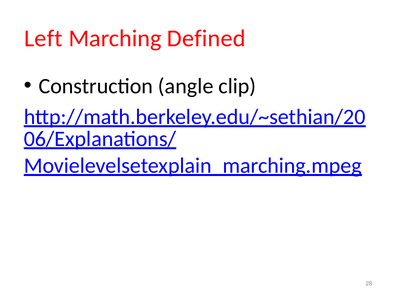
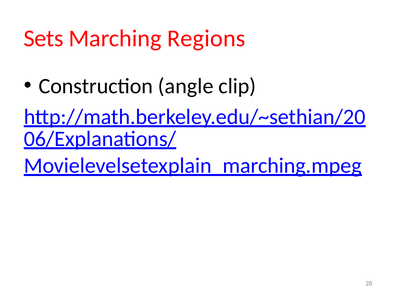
Left: Left -> Sets
Defined: Defined -> Regions
